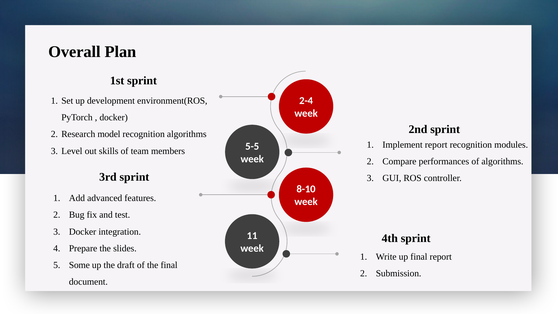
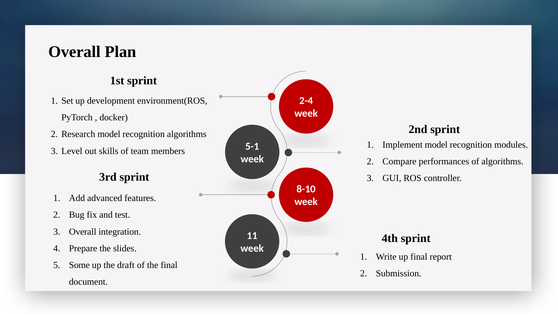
Implement report: report -> model
5-5: 5-5 -> 5-1
Docker at (83, 232): Docker -> Overall
